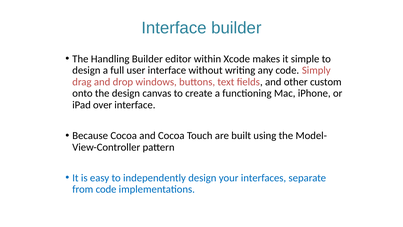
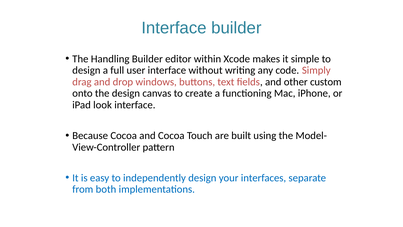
over: over -> look
from code: code -> both
